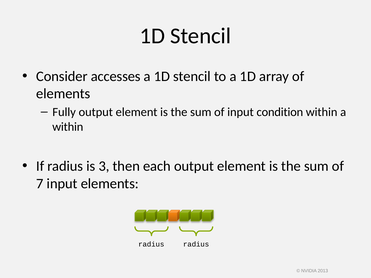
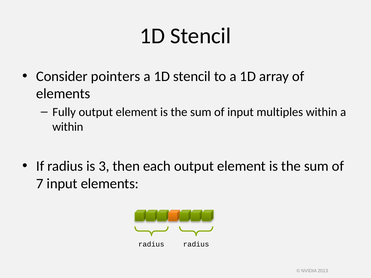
accesses: accesses -> pointers
condition: condition -> multiples
